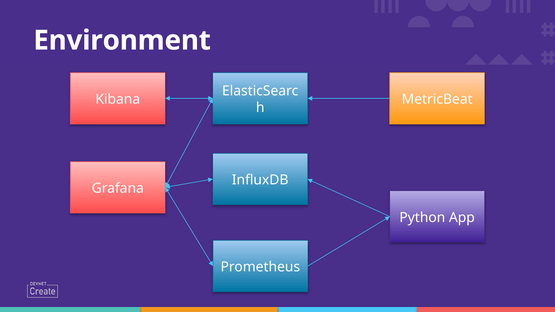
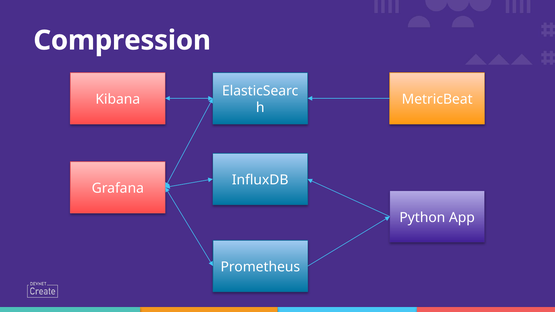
Environment: Environment -> Compression
